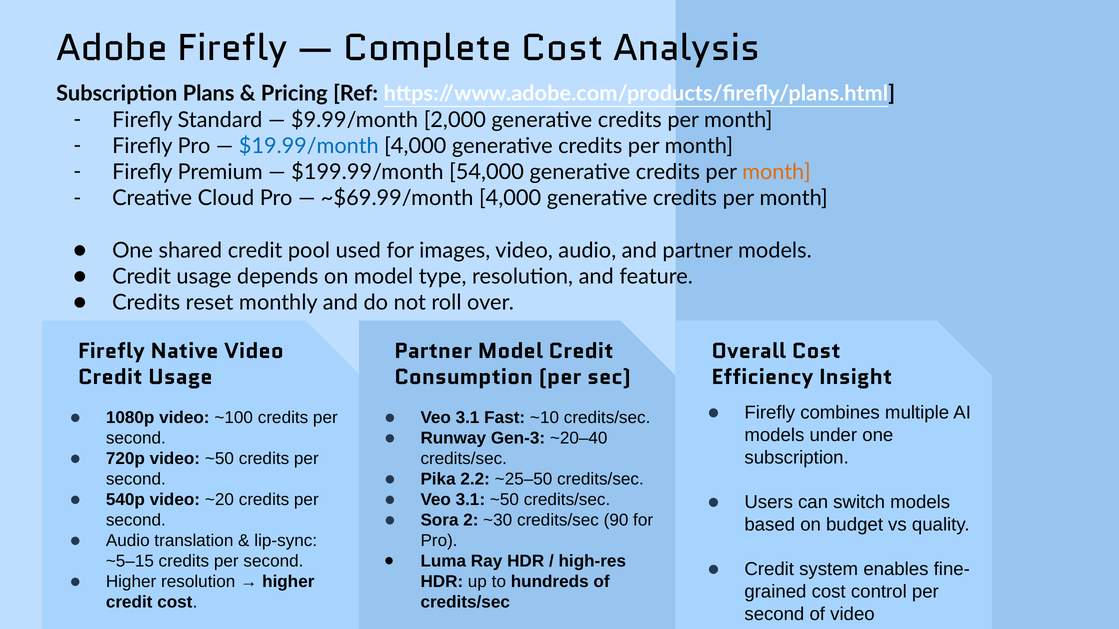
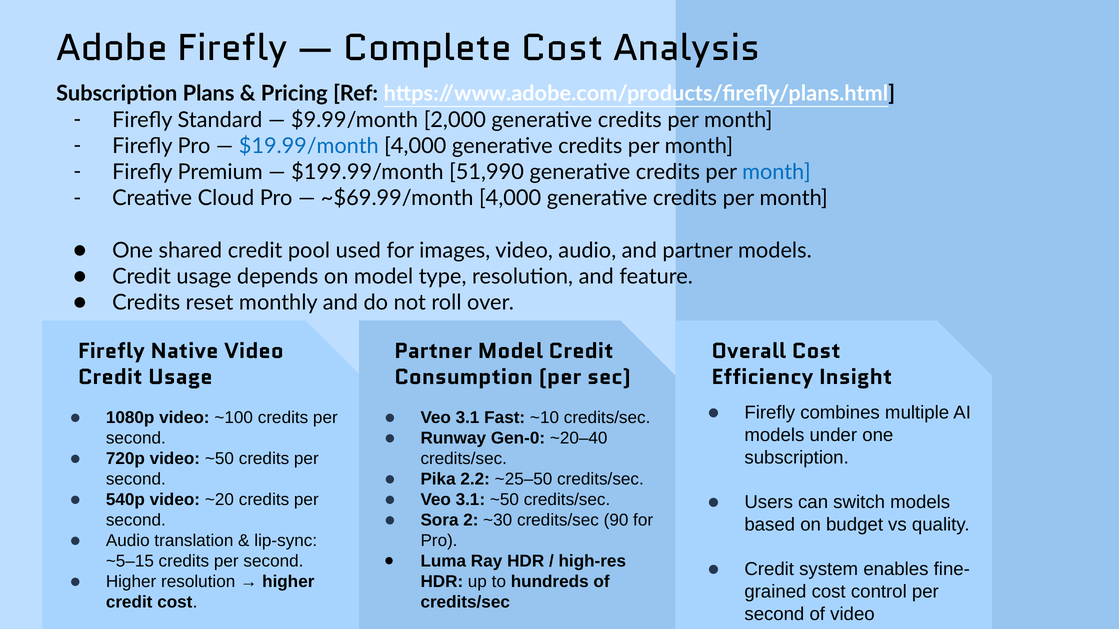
54,000: 54,000 -> 51,990
month at (776, 172) colour: orange -> blue
Gen-3: Gen-3 -> Gen-0
